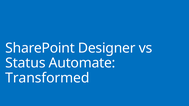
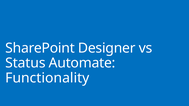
Transformed: Transformed -> Functionality
